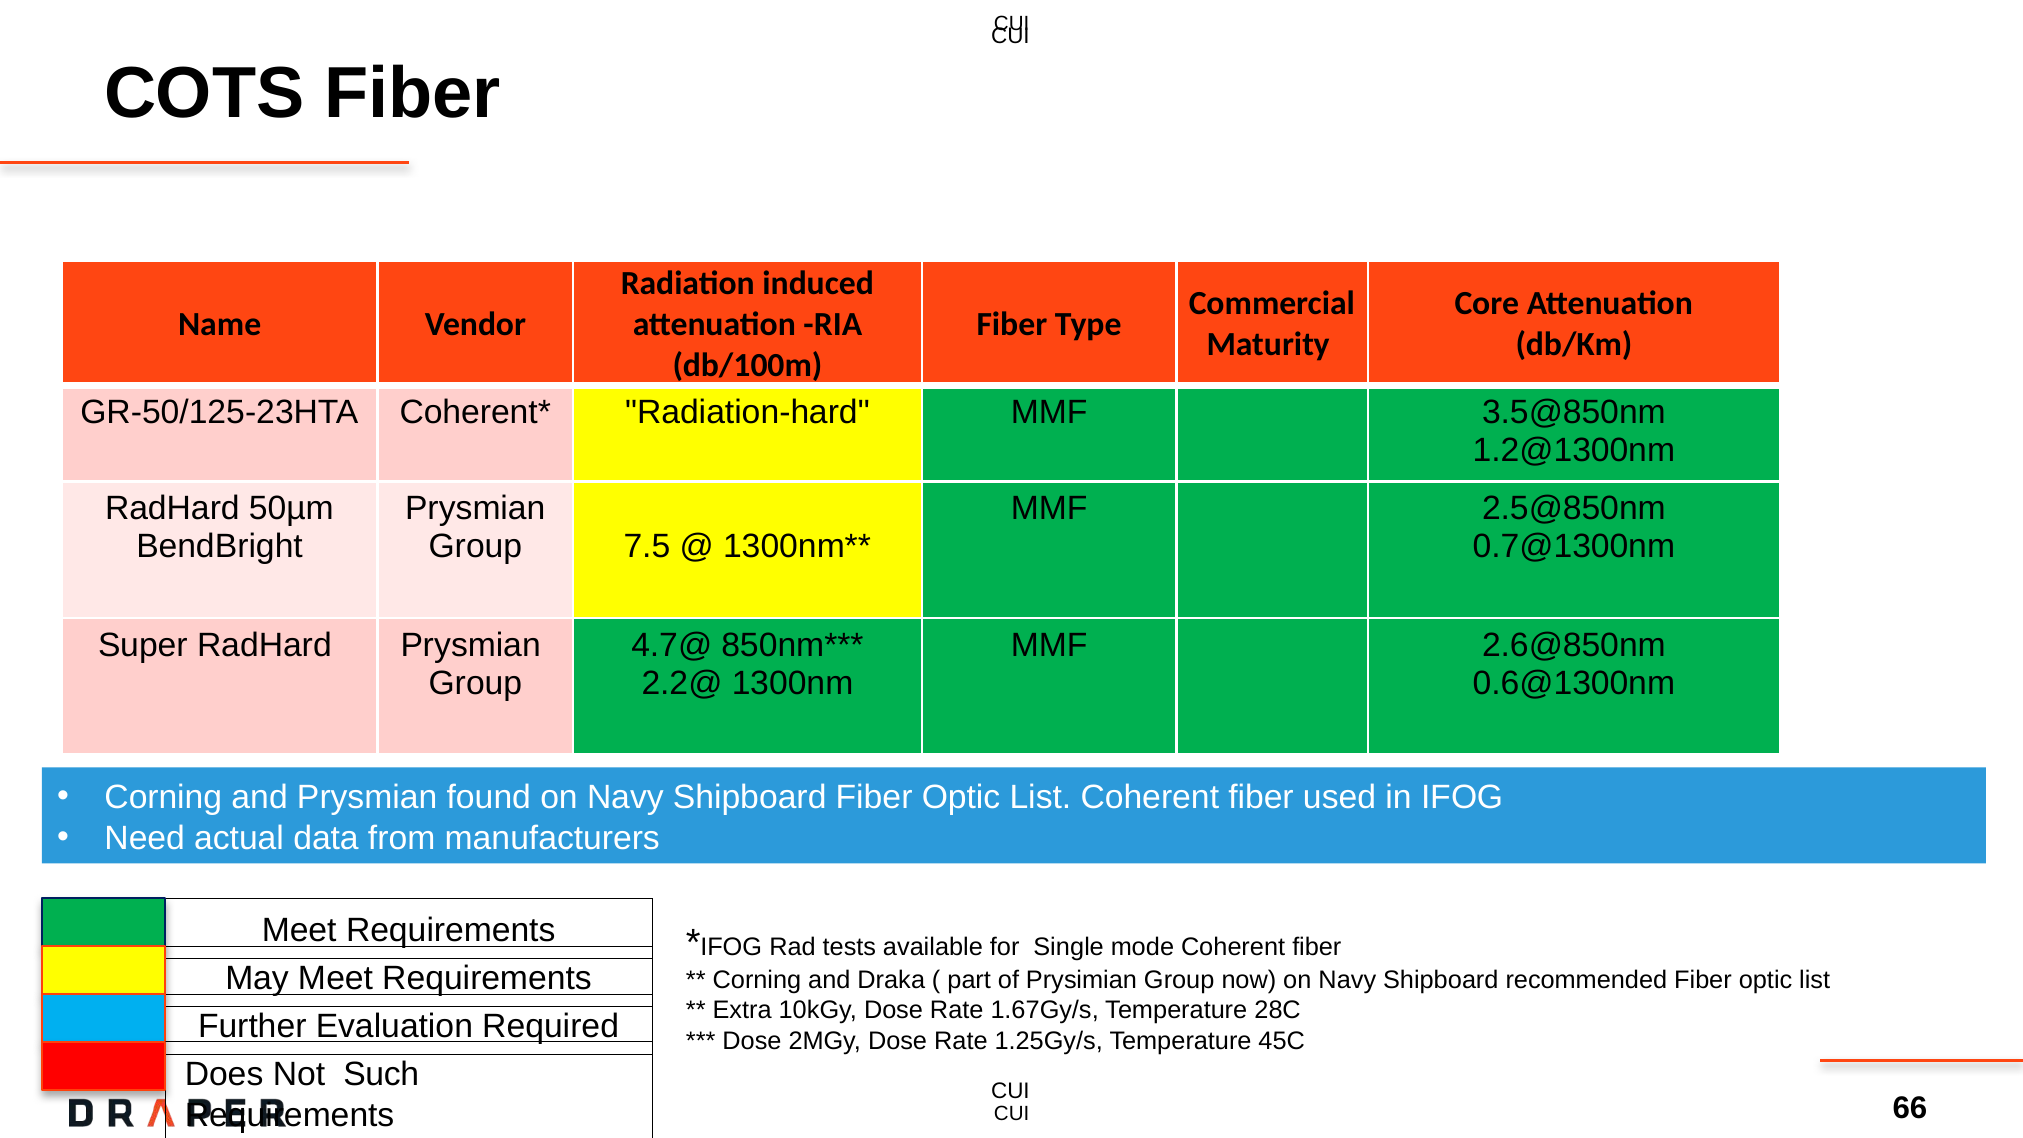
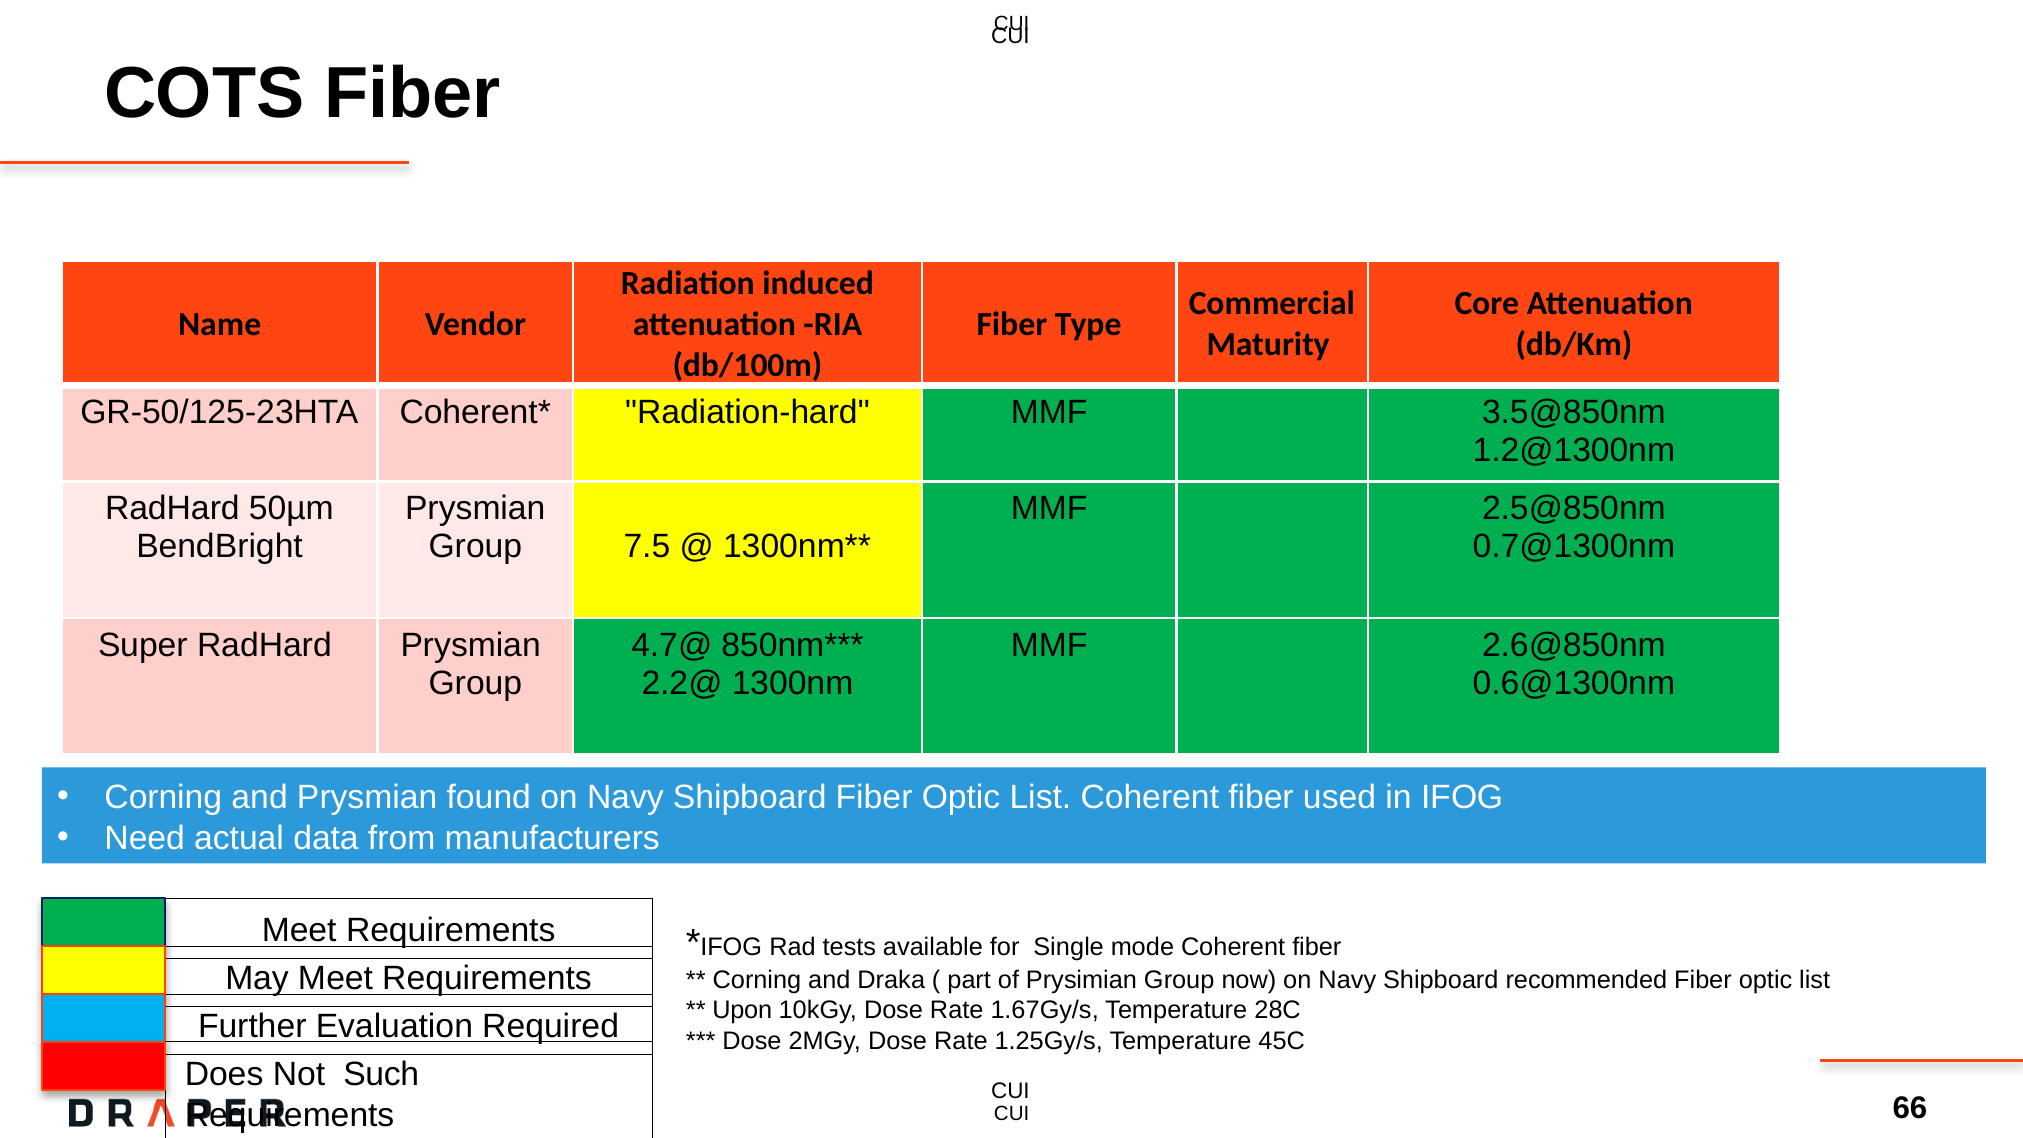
Extra: Extra -> Upon
